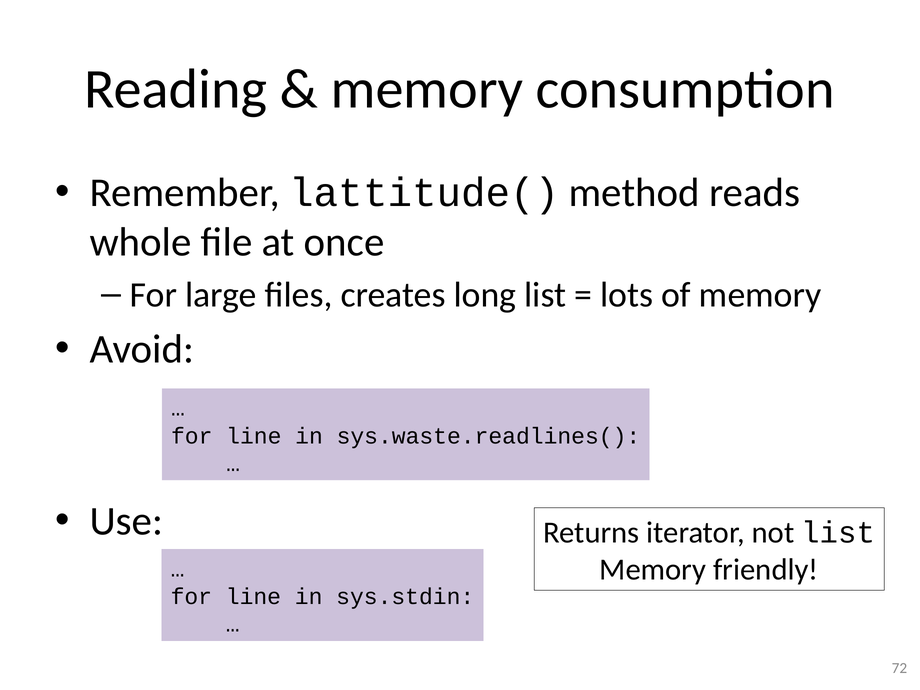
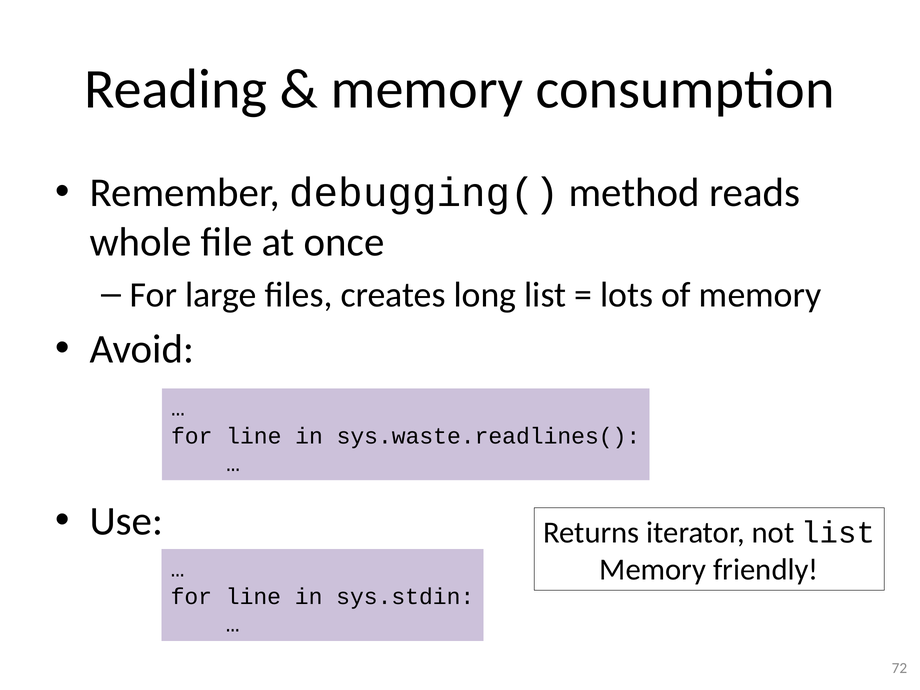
lattitude(: lattitude( -> debugging(
